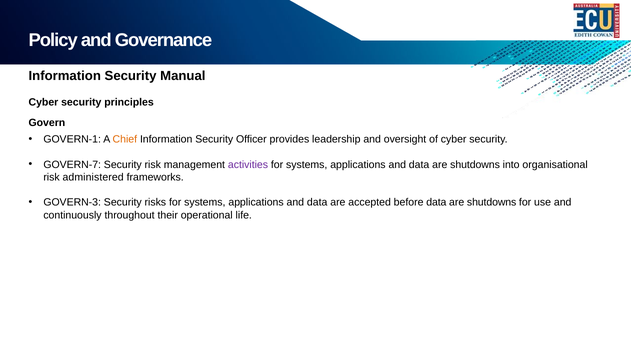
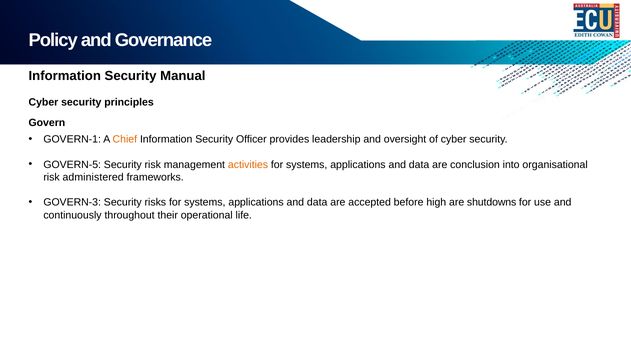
GOVERN-7: GOVERN-7 -> GOVERN-5
activities colour: purple -> orange
and data are shutdowns: shutdowns -> conclusion
before data: data -> high
